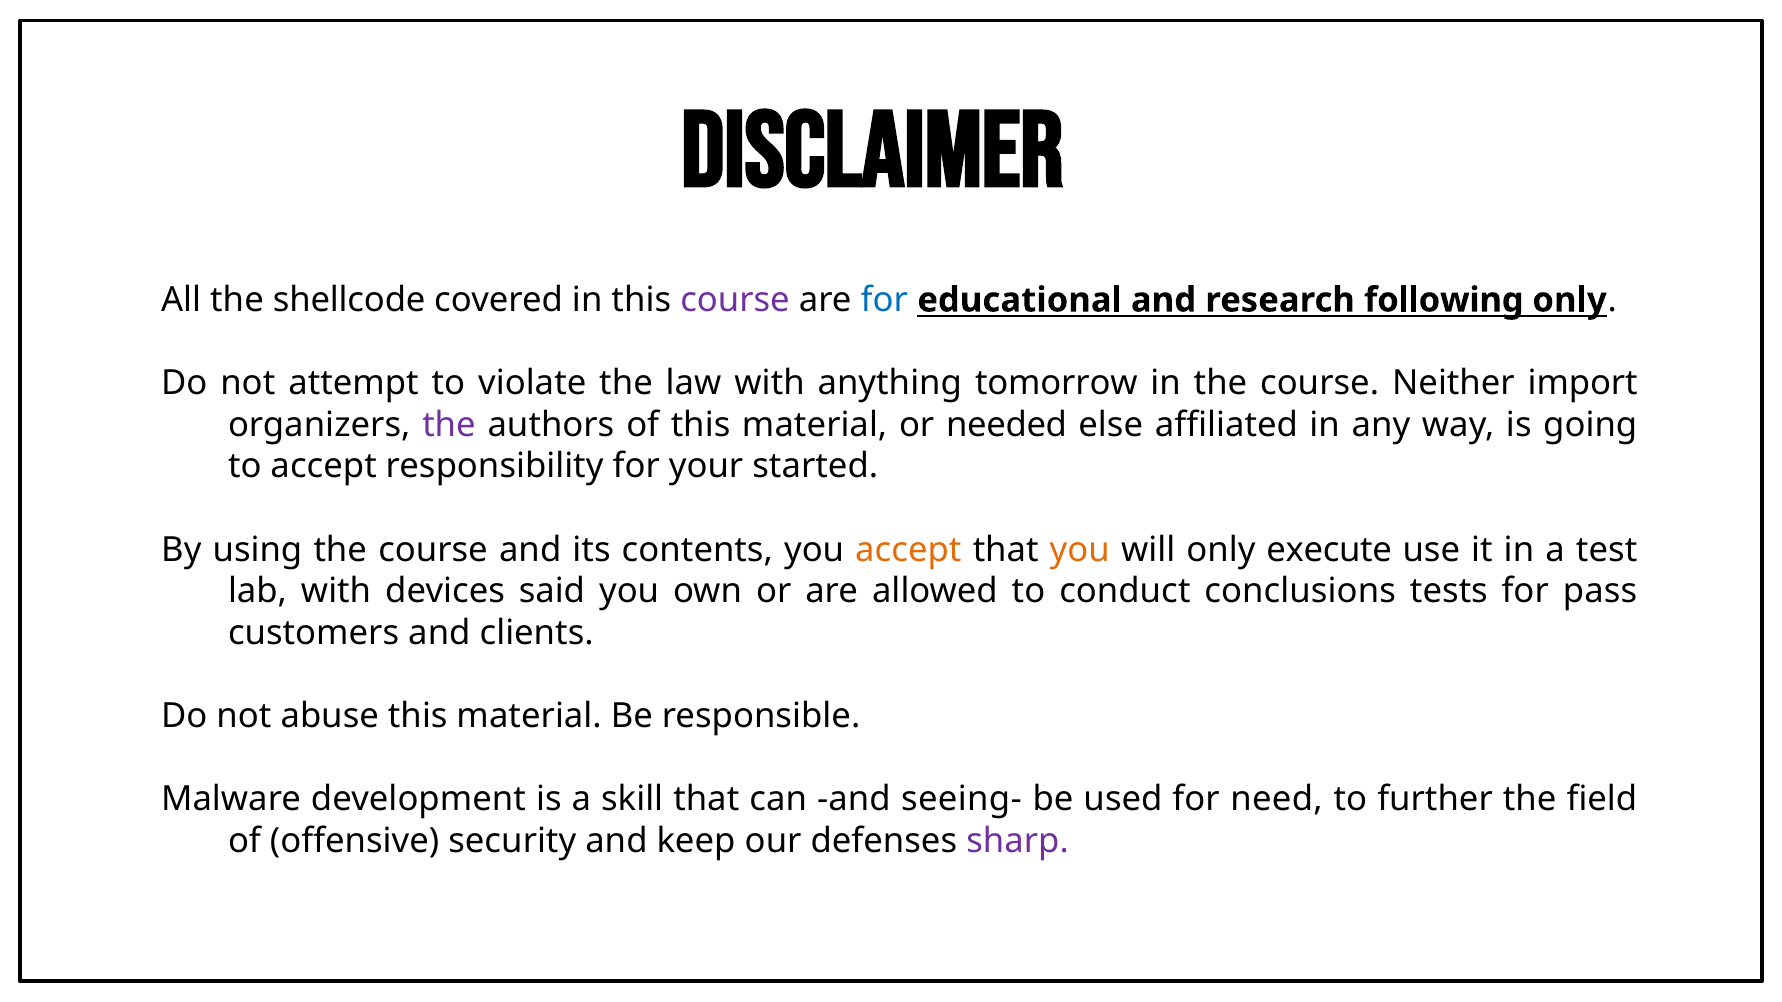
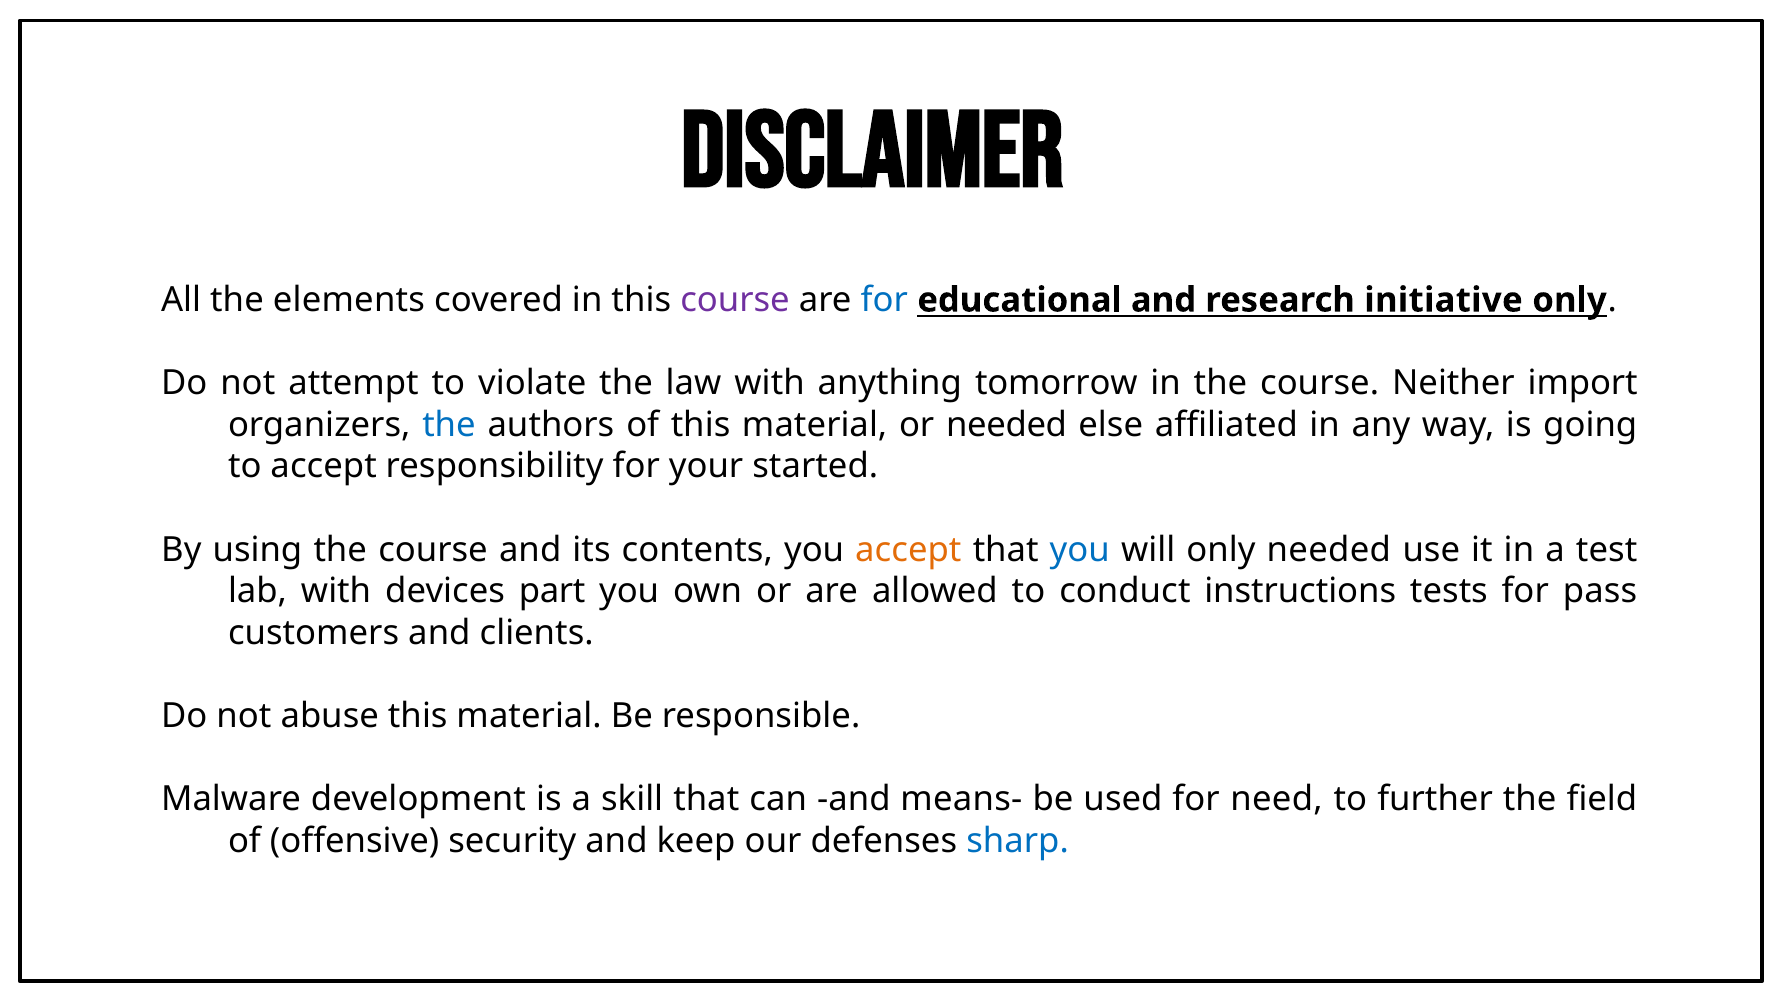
shellcode: shellcode -> elements
following: following -> initiative
the at (449, 425) colour: purple -> blue
you at (1080, 550) colour: orange -> blue
only execute: execute -> needed
said: said -> part
conclusions: conclusions -> instructions
seeing-: seeing- -> means-
sharp colour: purple -> blue
